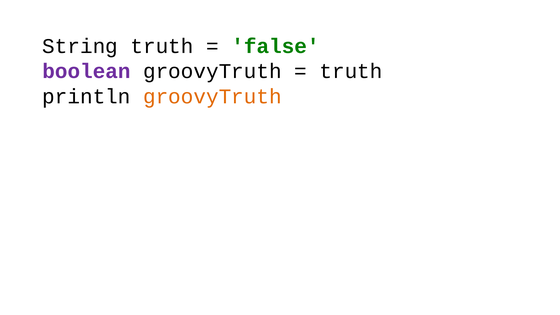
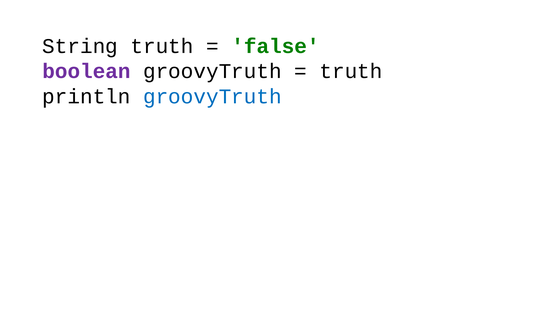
groovyTruth at (212, 97) colour: orange -> blue
